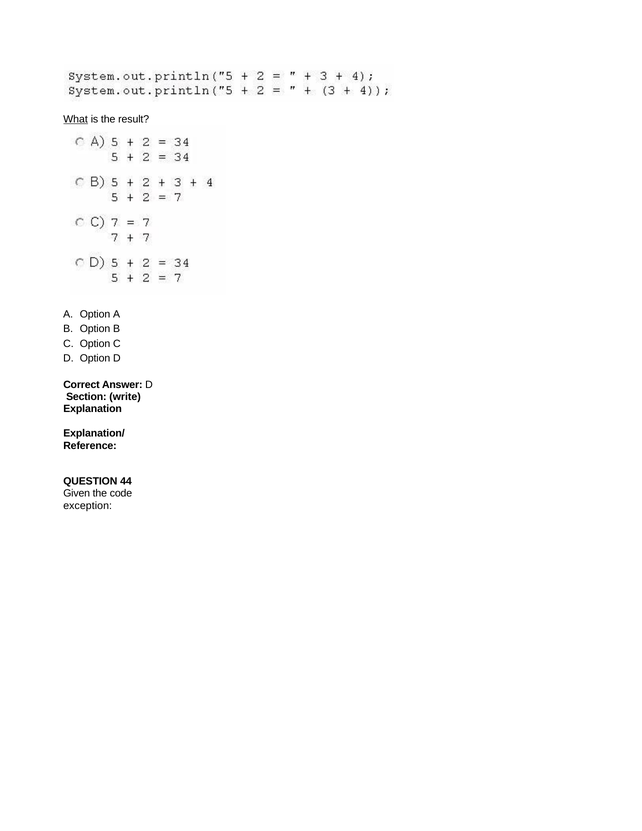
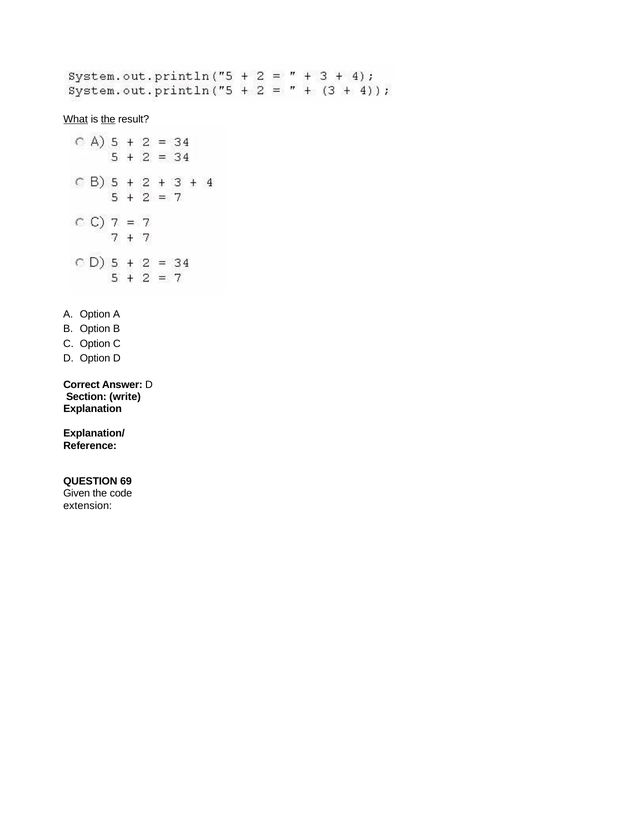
the at (108, 119) underline: none -> present
44: 44 -> 69
exception: exception -> extension
